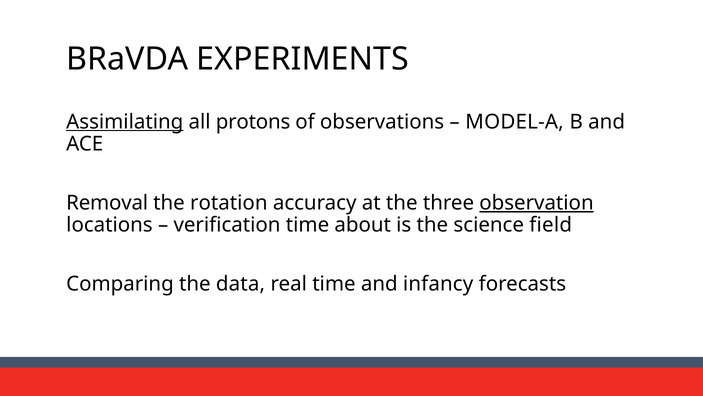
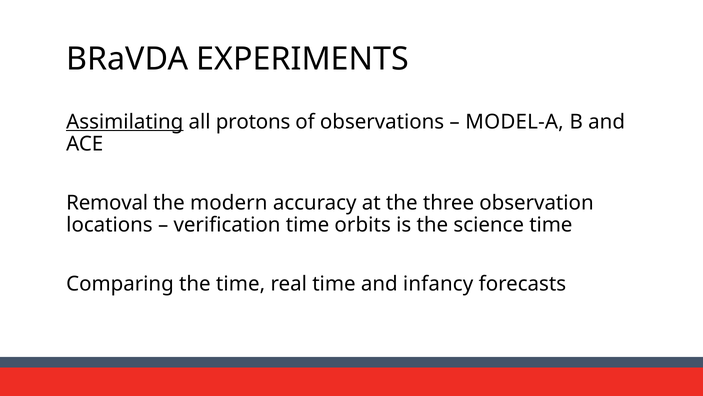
rotation: rotation -> modern
observation underline: present -> none
about: about -> orbits
science field: field -> time
the data: data -> time
